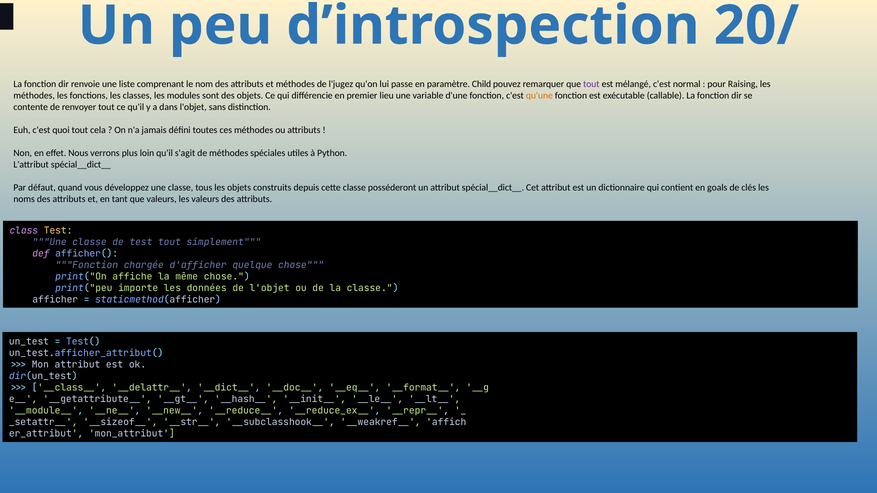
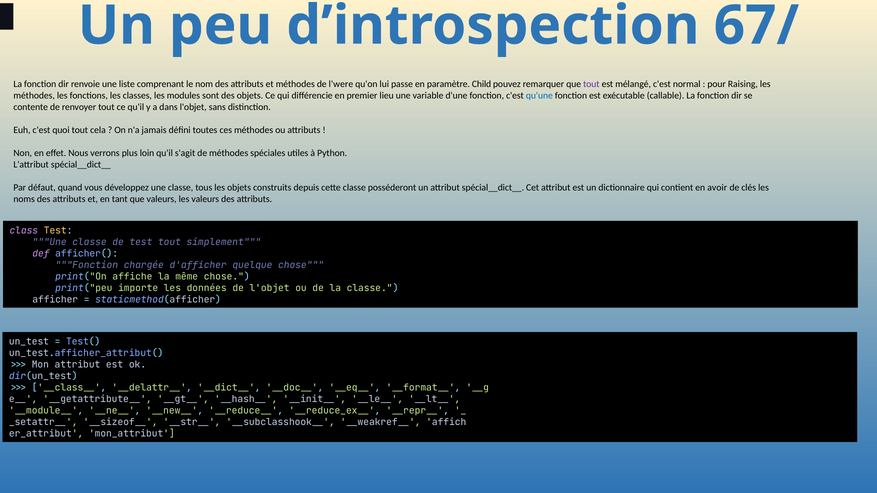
20/: 20/ -> 67/
l'jugez: l'jugez -> l'were
qu'une colour: orange -> blue
goals: goals -> avoir
